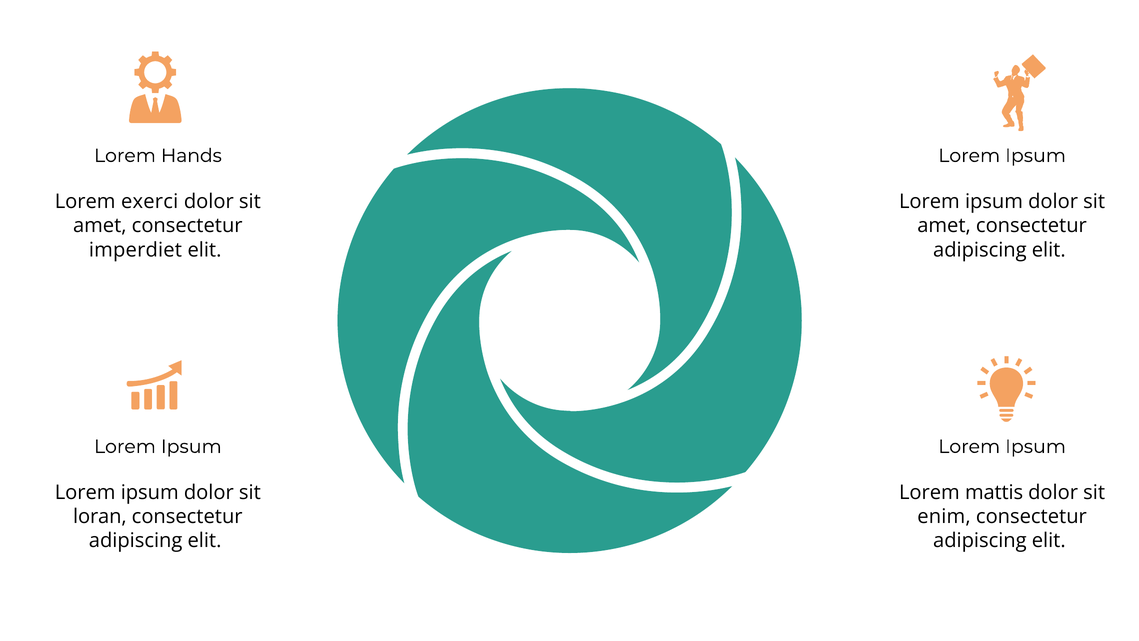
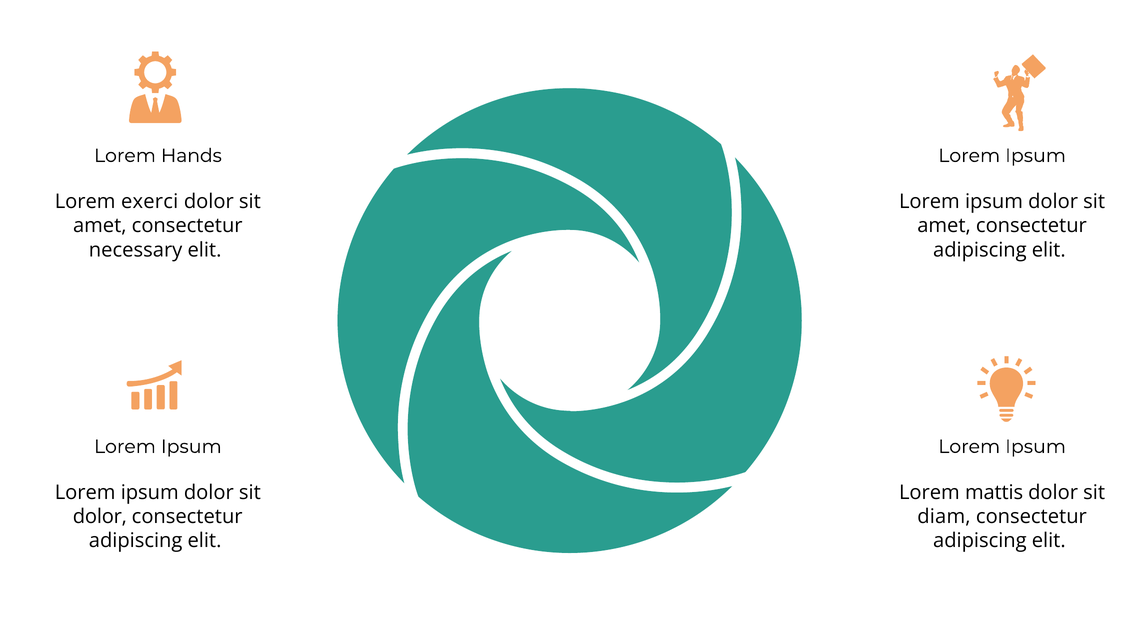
imperdiet: imperdiet -> necessary
loran at (100, 516): loran -> dolor
enim: enim -> diam
